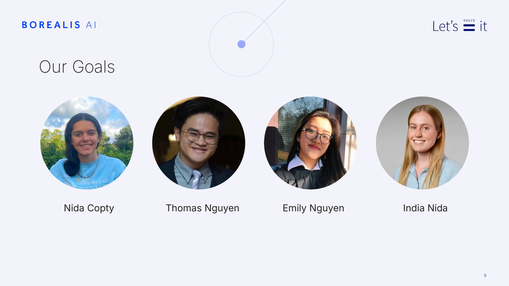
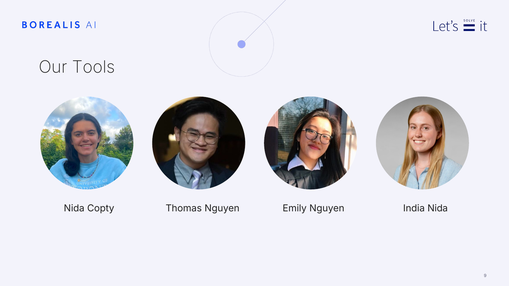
Goals: Goals -> Tools
